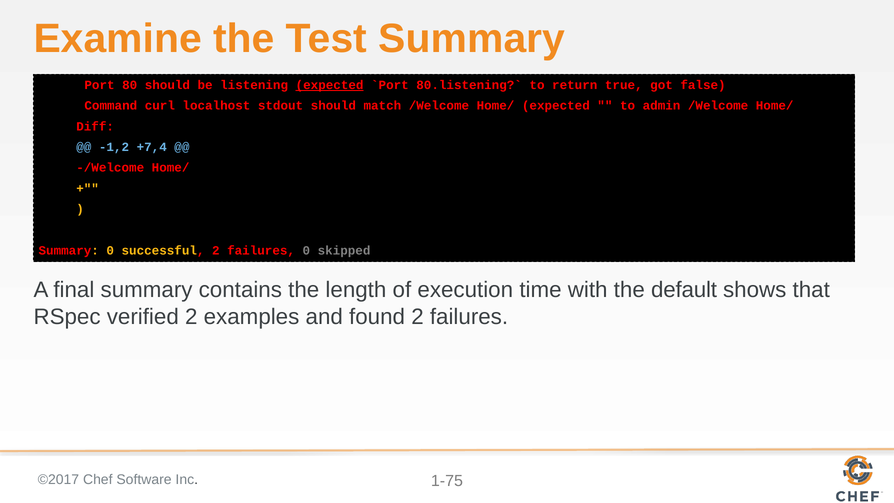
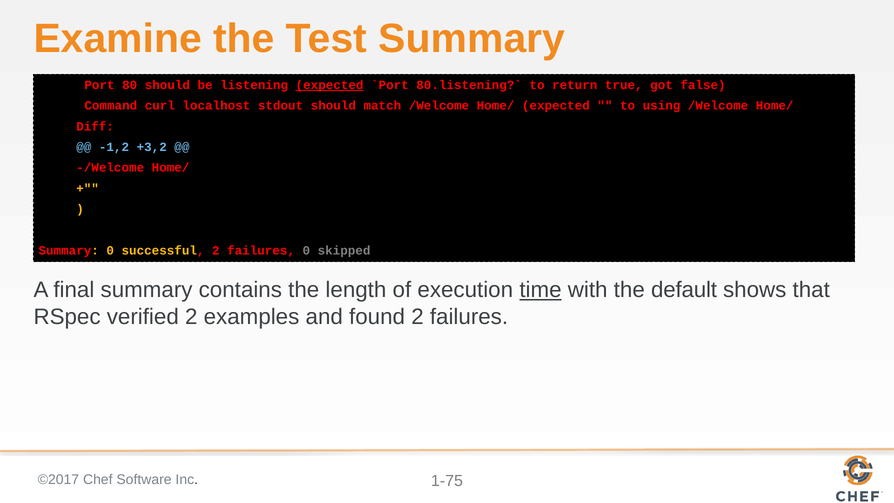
admin: admin -> using
+7,4: +7,4 -> +3,2
time underline: none -> present
